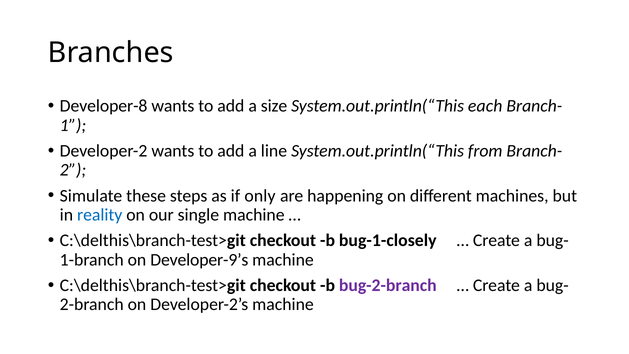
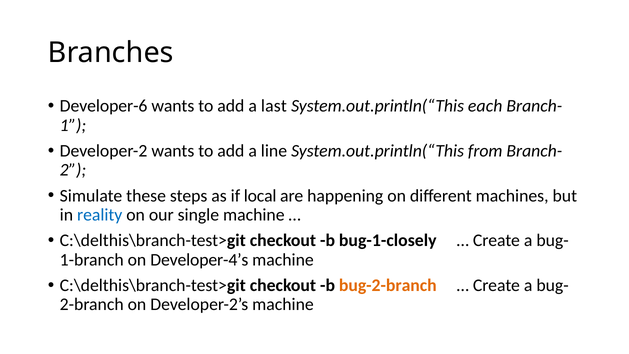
Developer-8: Developer-8 -> Developer-6
size: size -> last
only: only -> local
Developer-9’s: Developer-9’s -> Developer-4’s
bug-2-branch colour: purple -> orange
